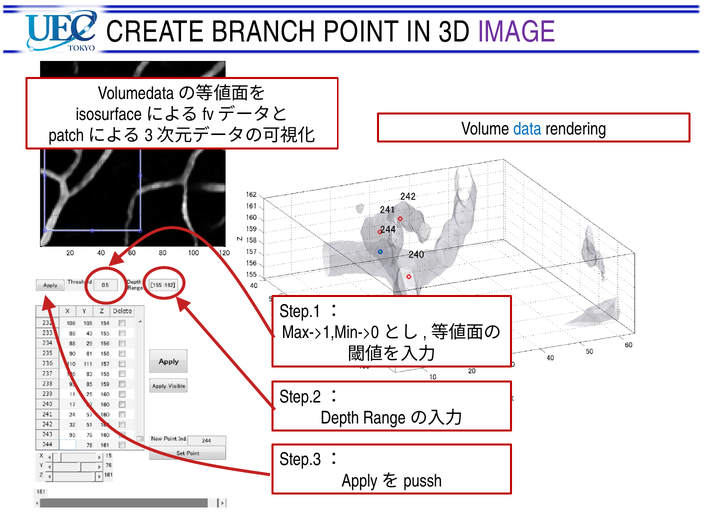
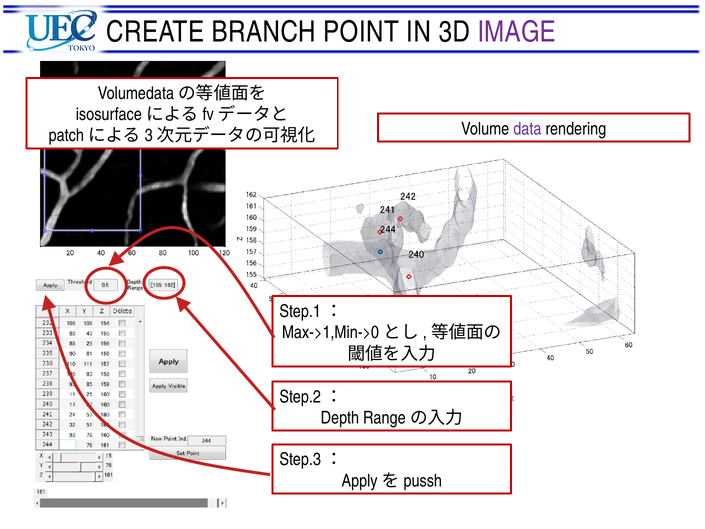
data colour: blue -> purple
